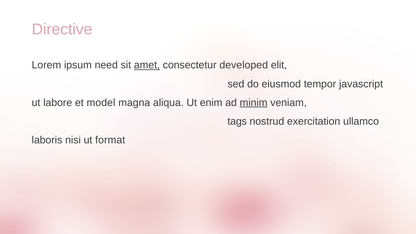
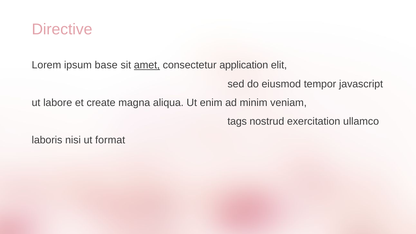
need: need -> base
developed: developed -> application
model: model -> create
minim underline: present -> none
